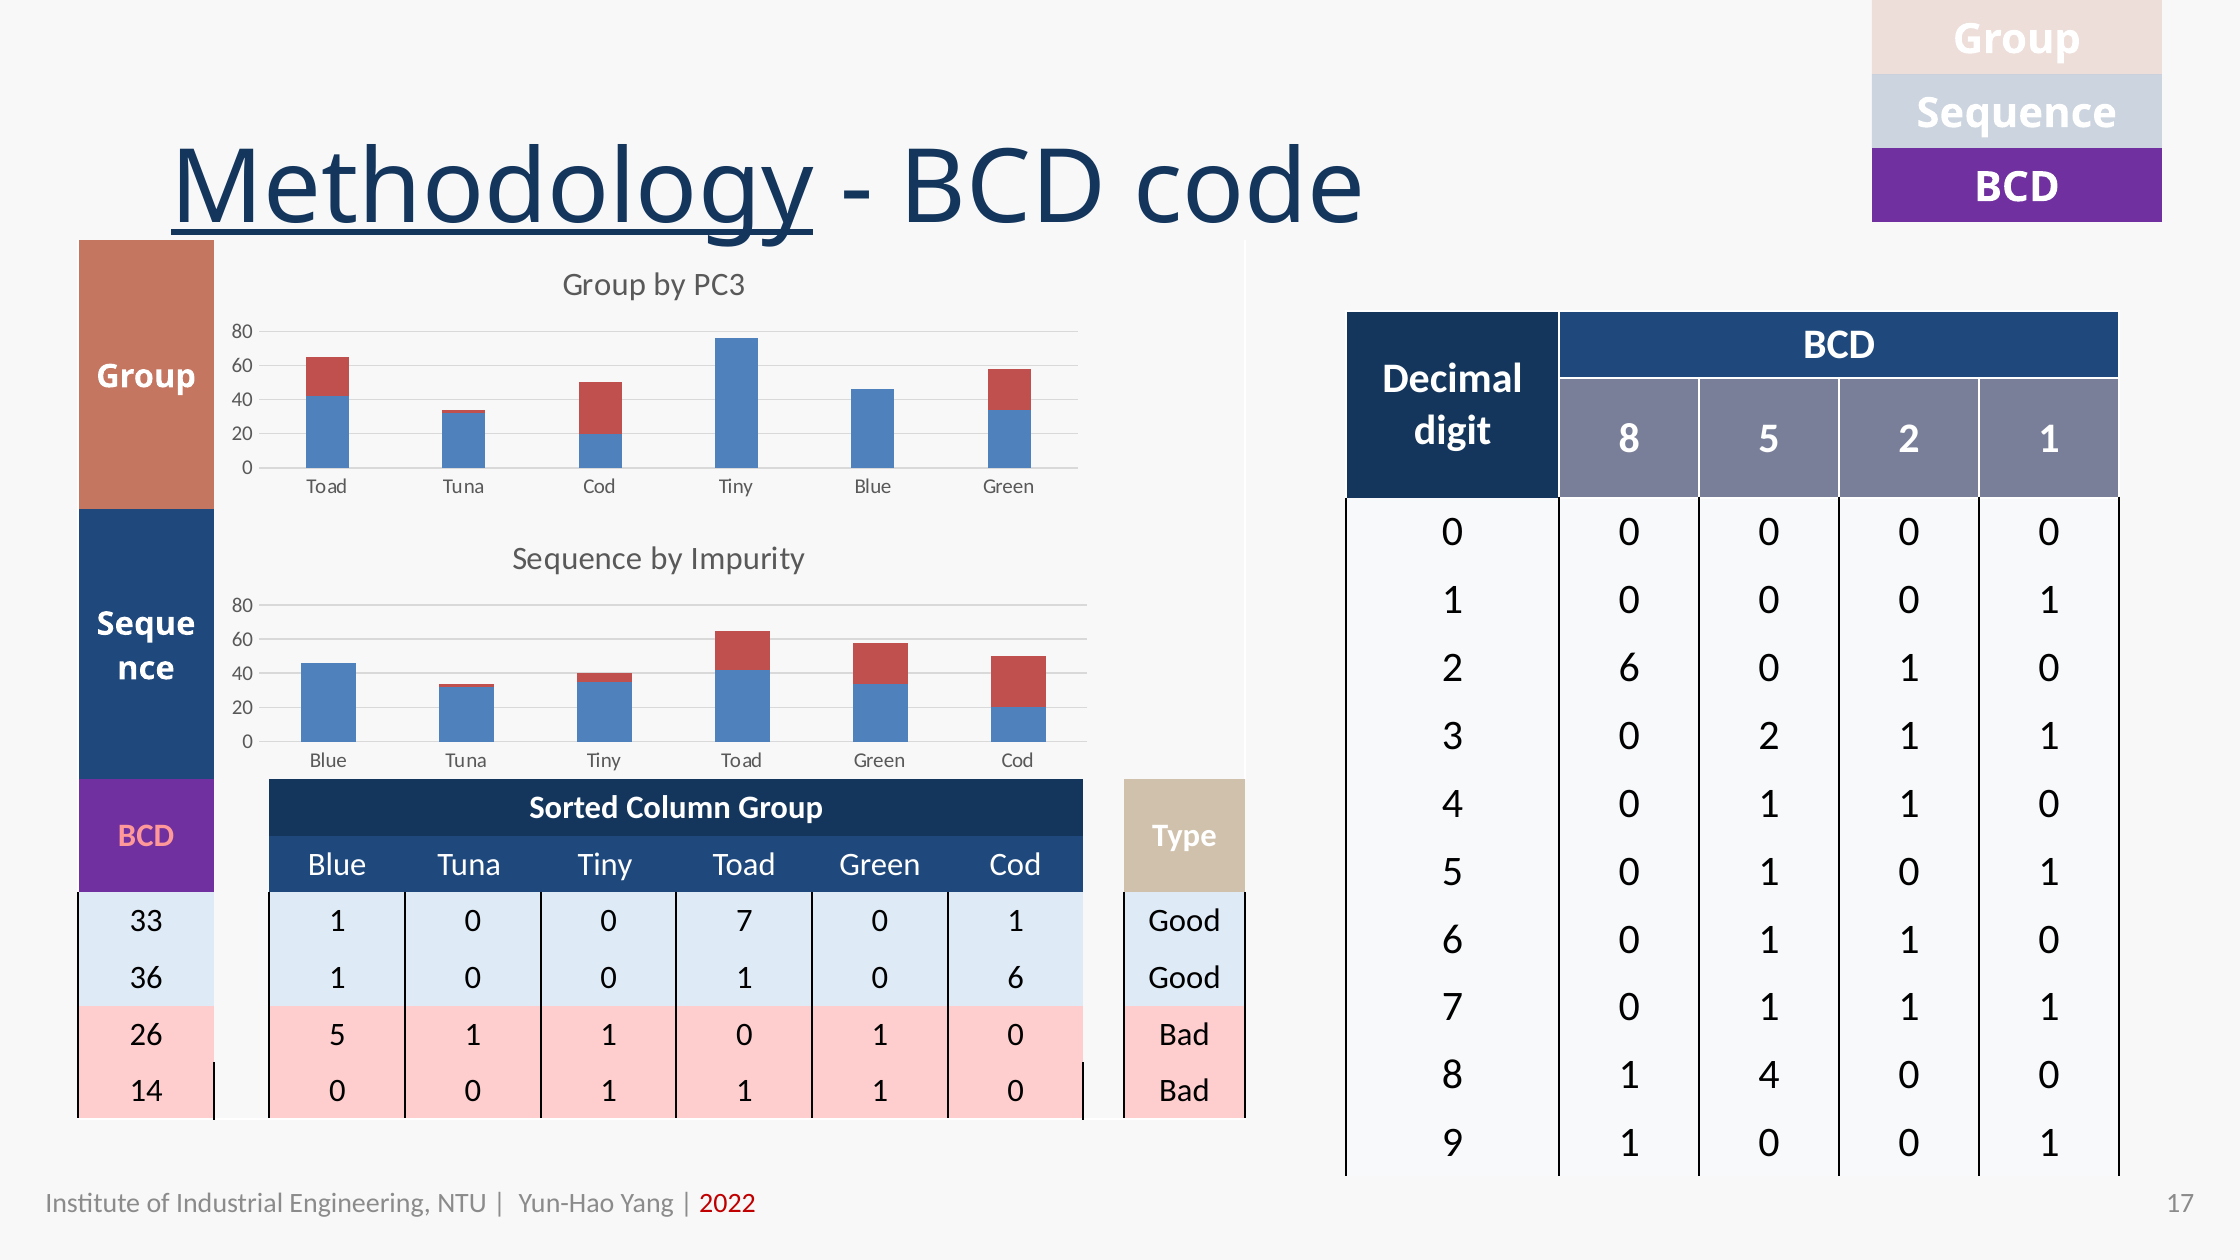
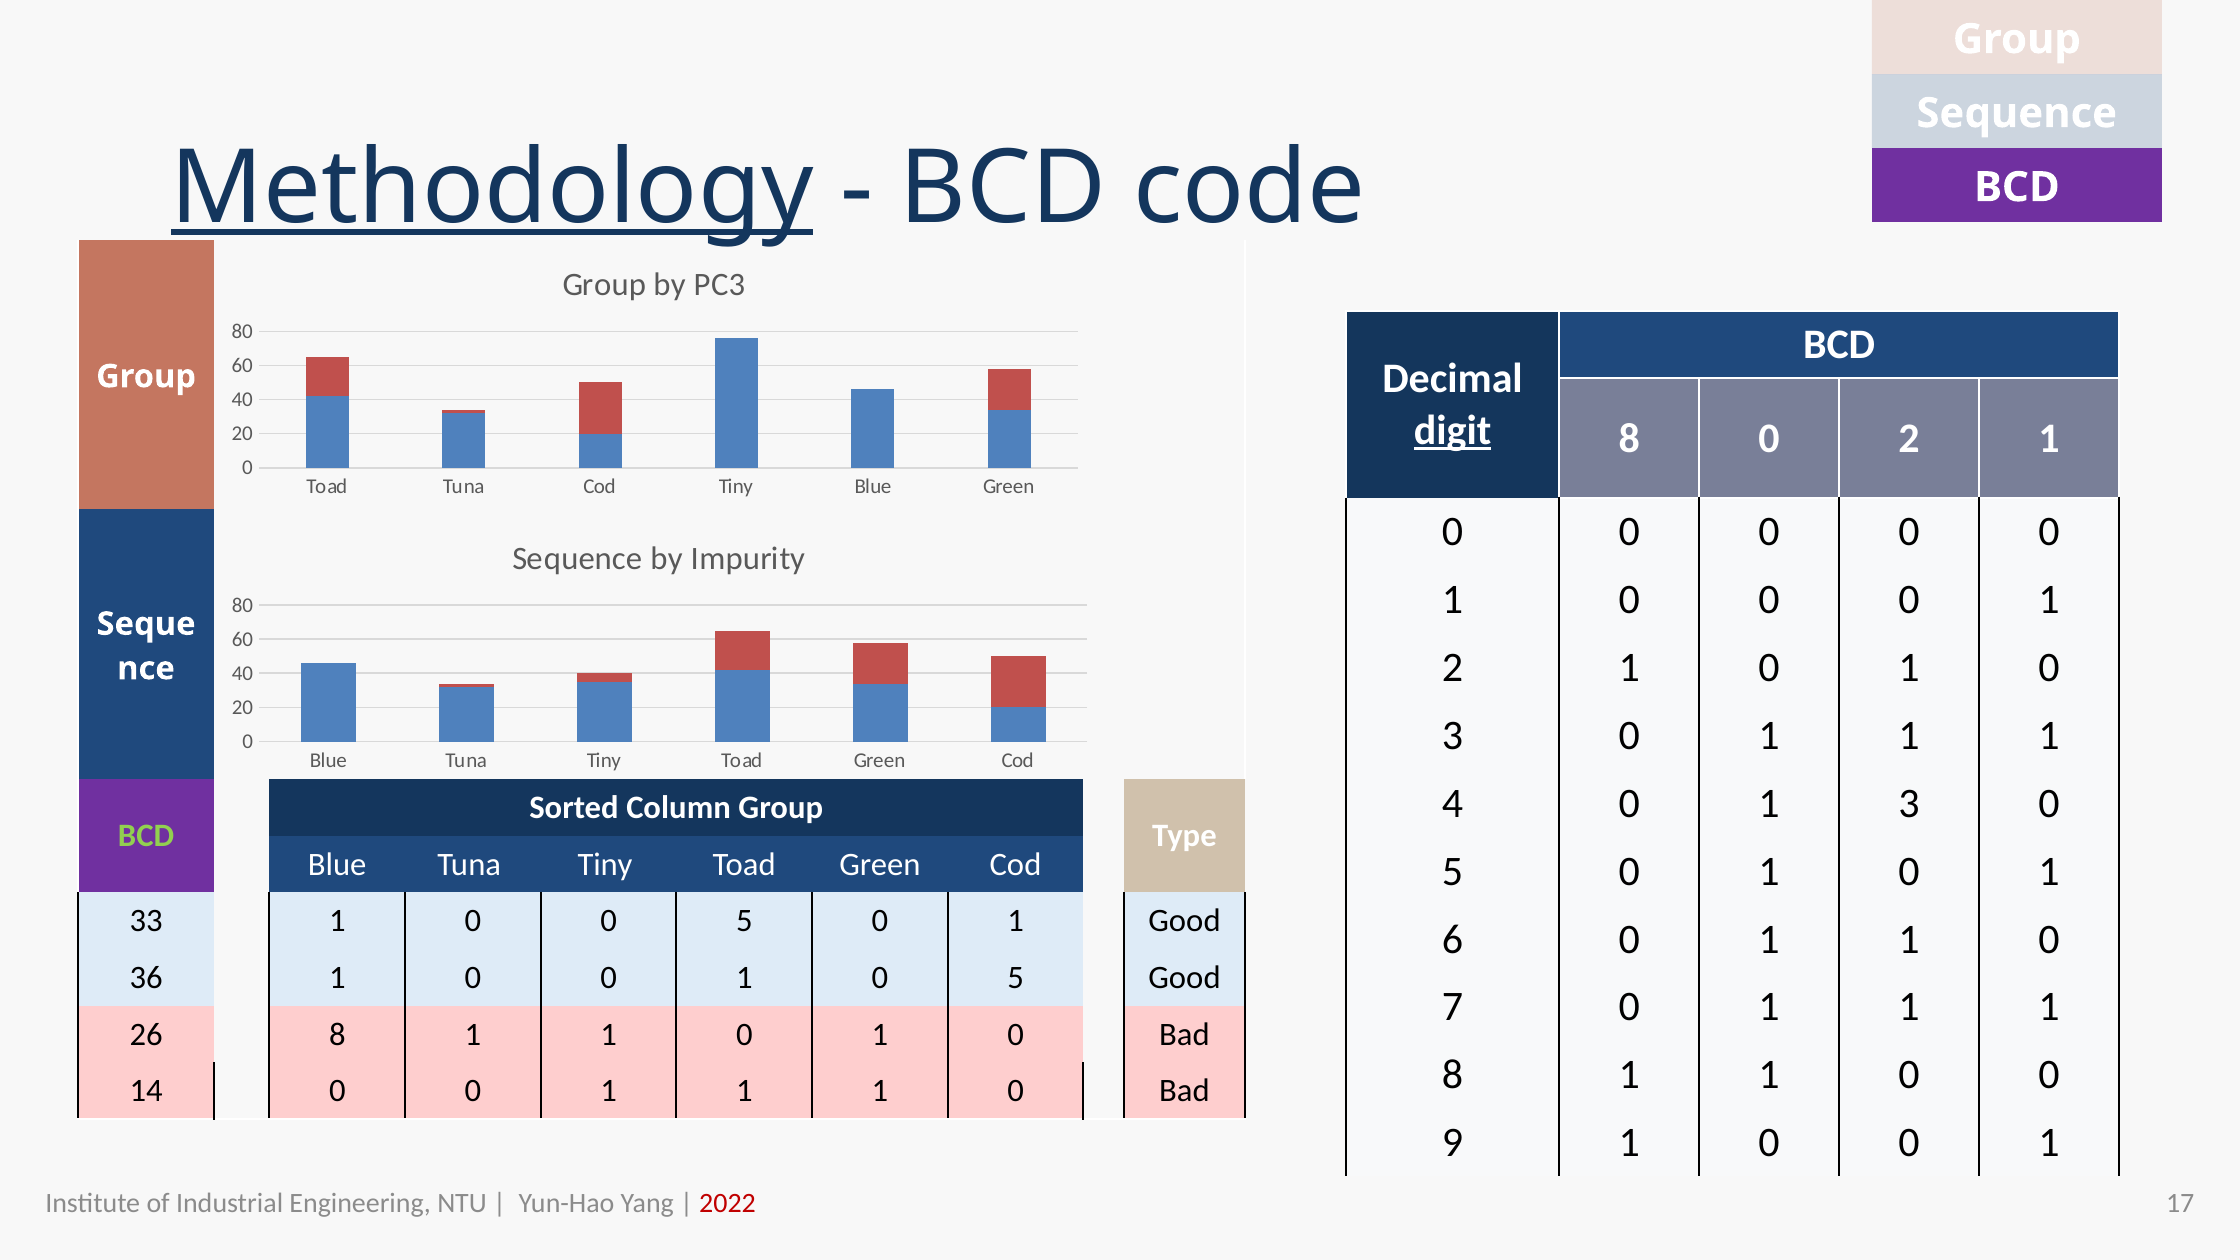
digit underline: none -> present
8 5: 5 -> 0
6 at (1629, 668): 6 -> 1
3 0 2: 2 -> 1
4 0 1 1: 1 -> 3
BCD at (146, 836) colour: pink -> light green
0 0 7: 7 -> 5
1 0 6: 6 -> 5
26 5: 5 -> 8
4 at (1769, 1075): 4 -> 1
